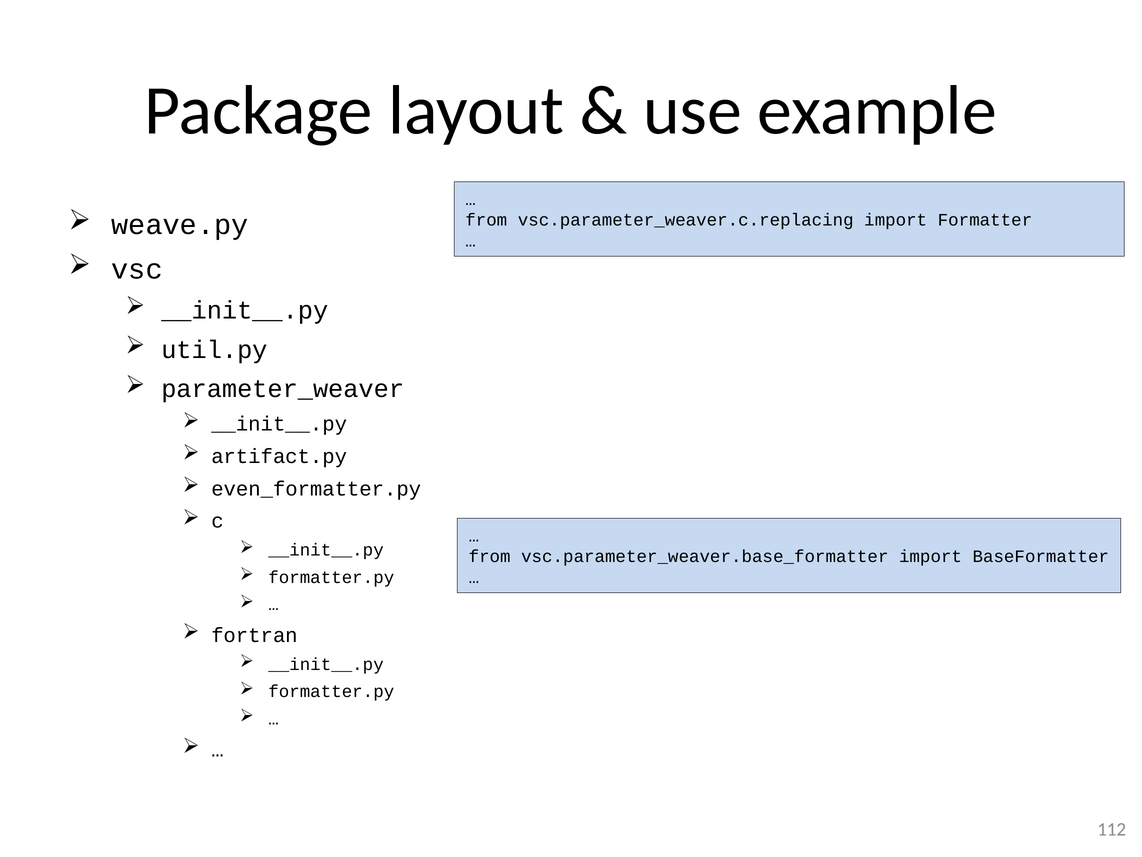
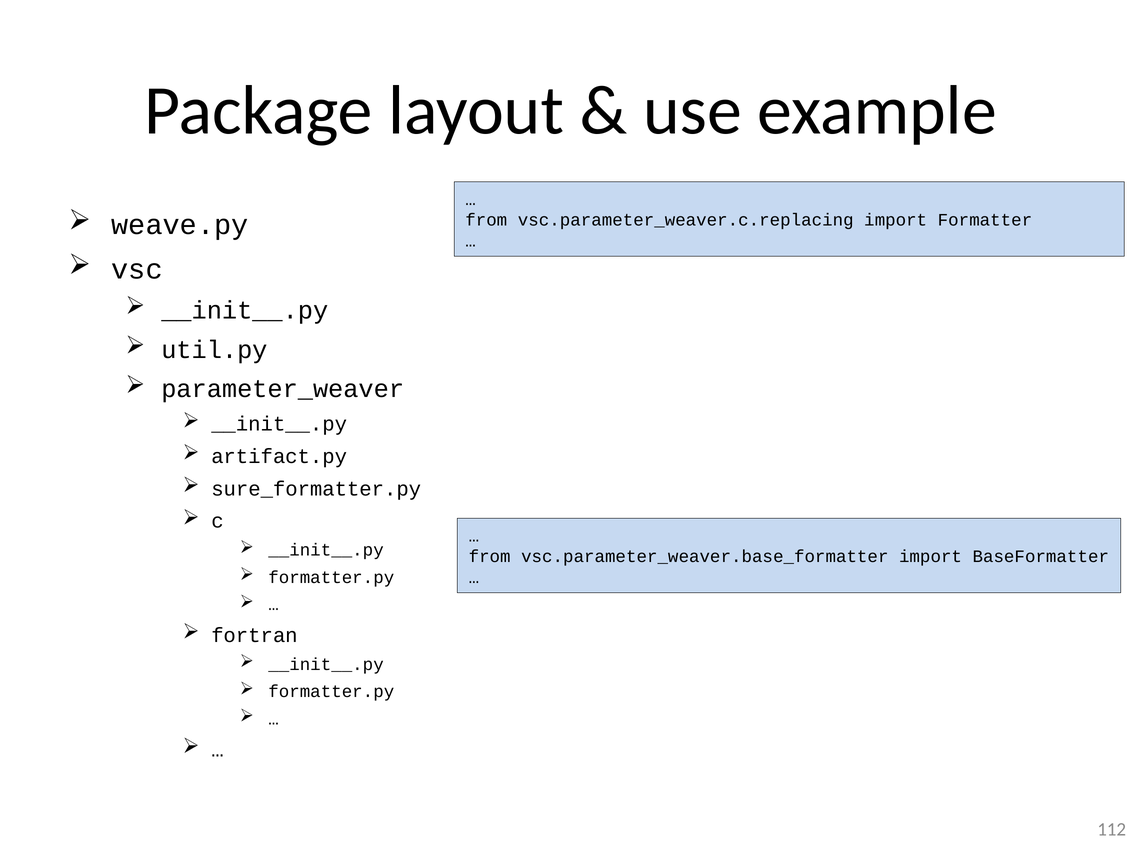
even_formatter.py: even_formatter.py -> sure_formatter.py
